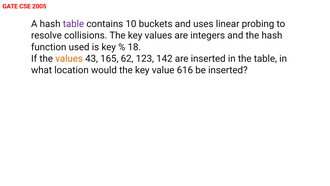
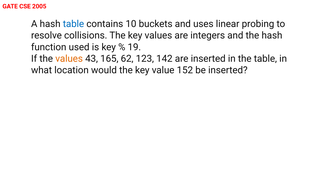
table at (73, 24) colour: purple -> blue
18: 18 -> 19
616: 616 -> 152
